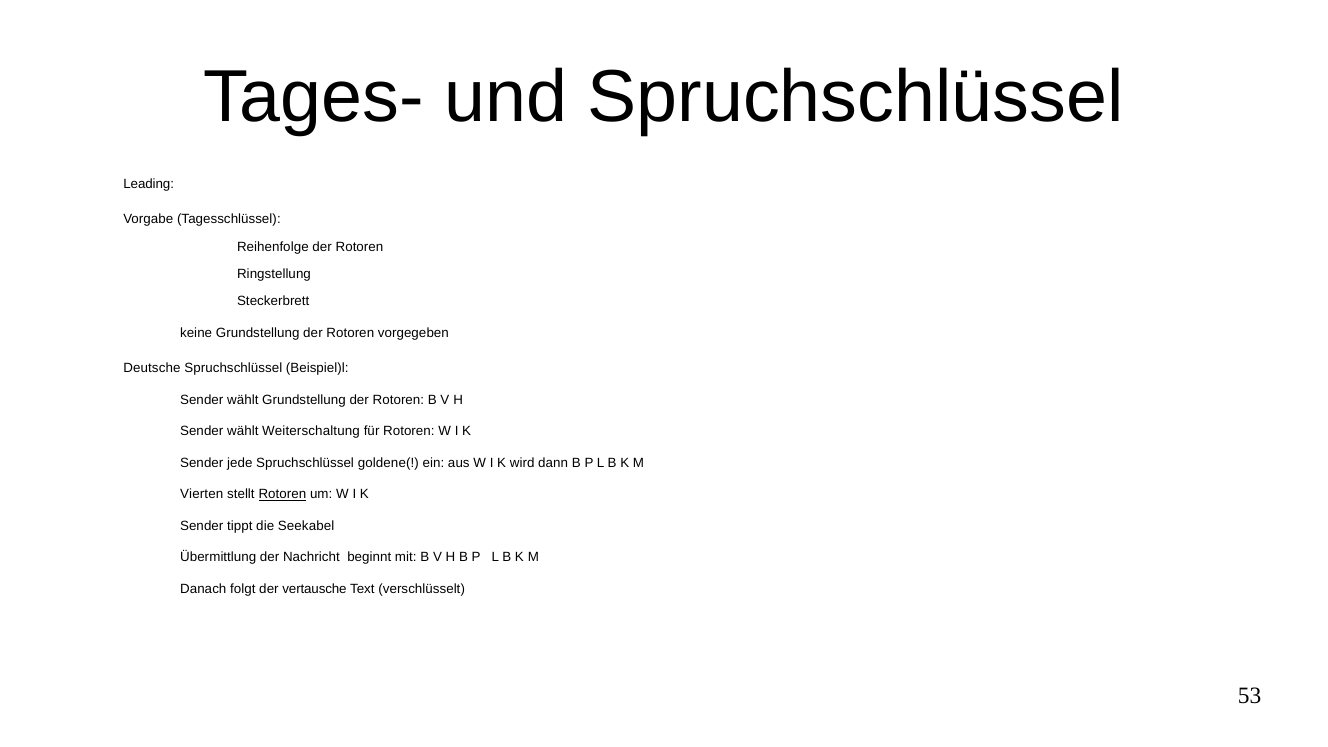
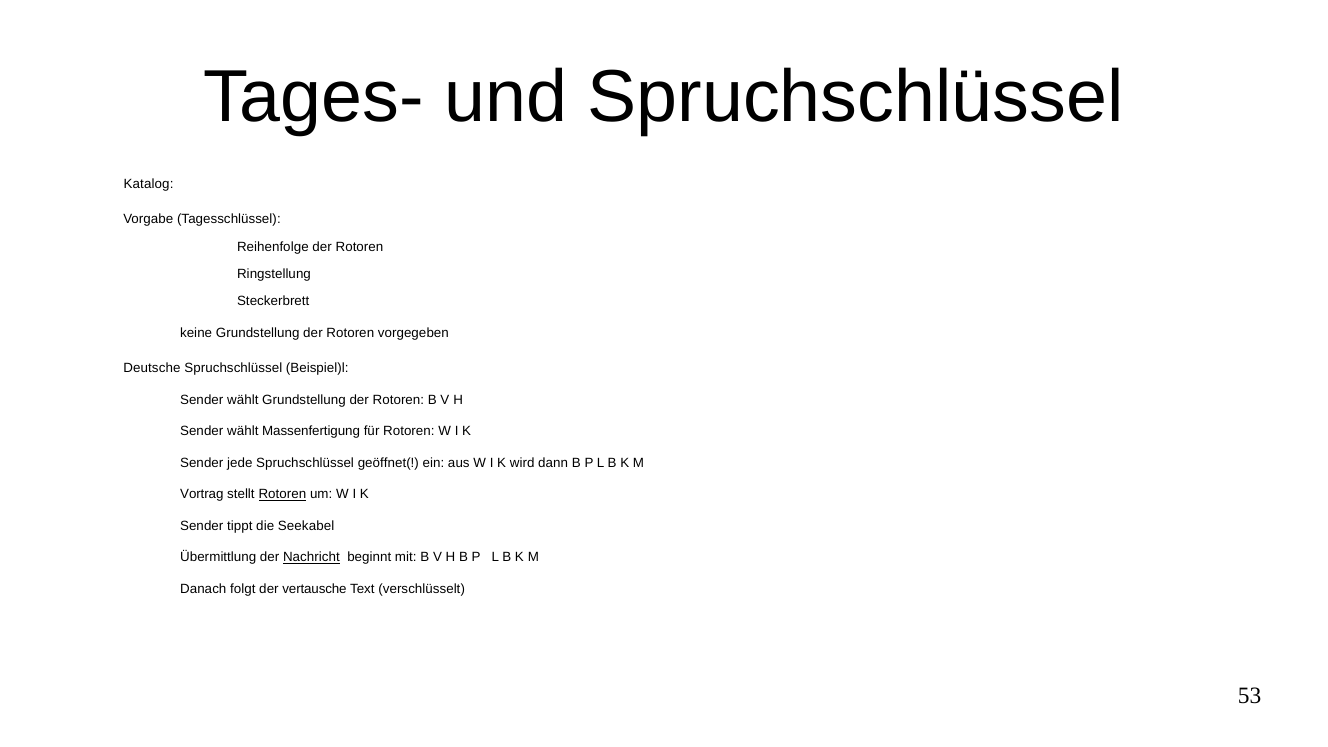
Leading: Leading -> Katalog
Weiterschaltung: Weiterschaltung -> Massenfertigung
goldene(: goldene( -> geöffnet(
Vierten: Vierten -> Vortrag
Nachricht underline: none -> present
